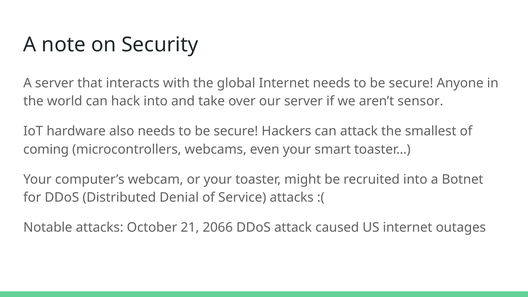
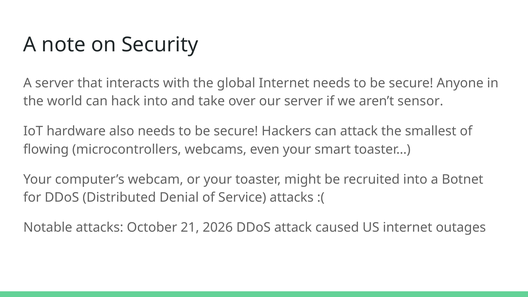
coming: coming -> flowing
2066: 2066 -> 2026
